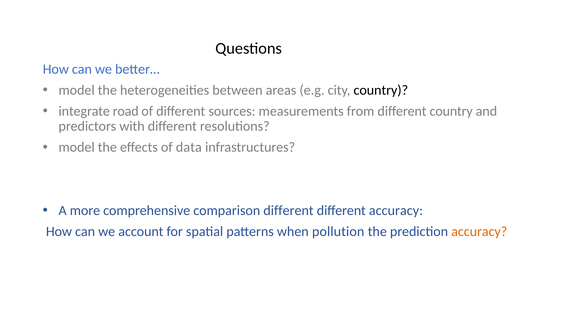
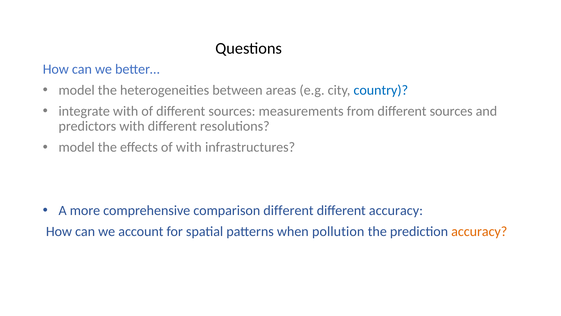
country at (381, 90) colour: black -> blue
integrate road: road -> with
from different country: country -> sources
of data: data -> with
